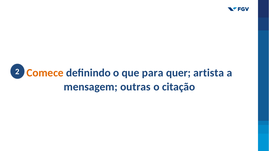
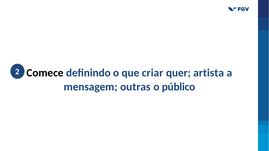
Comece colour: orange -> black
para: para -> criar
citação: citação -> público
